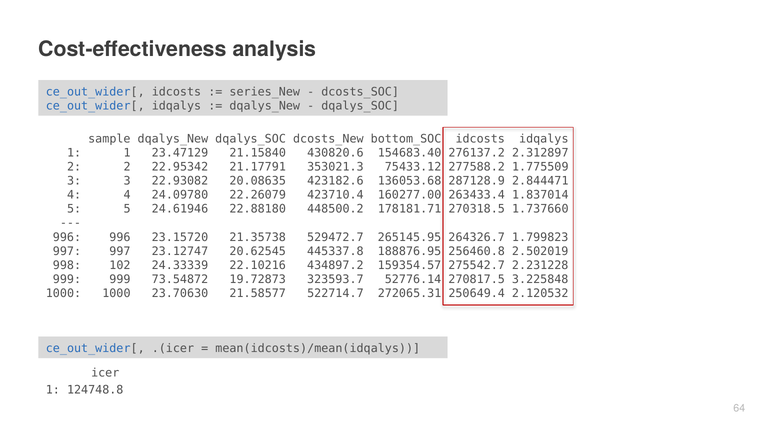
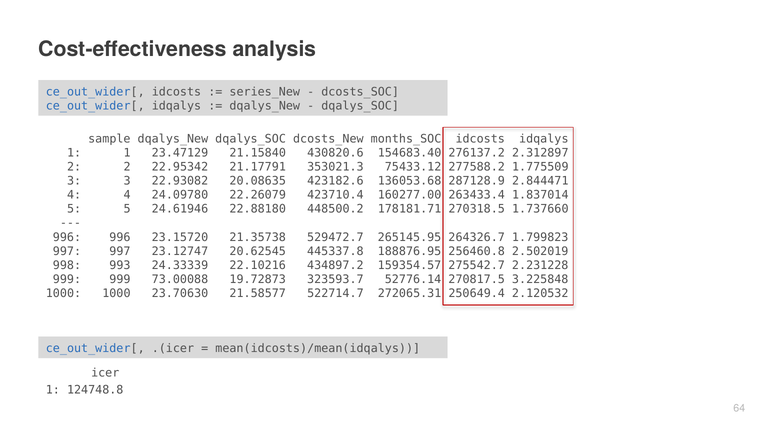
bottom_SOC: bottom_SOC -> months_SOC
102: 102 -> 993
73.54872: 73.54872 -> 73.00088
